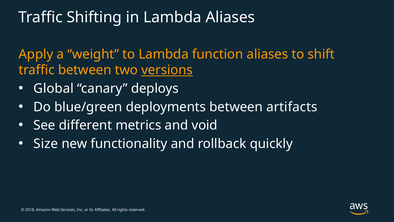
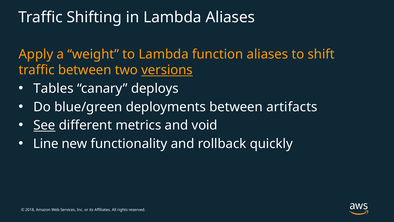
Global: Global -> Tables
See underline: none -> present
Size: Size -> Line
